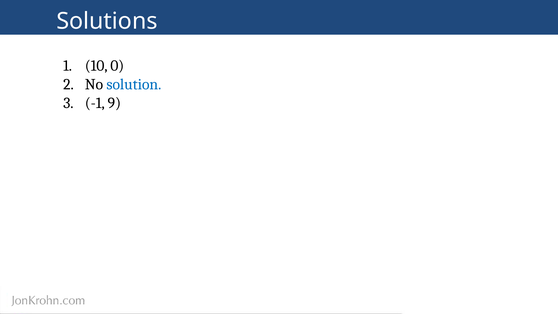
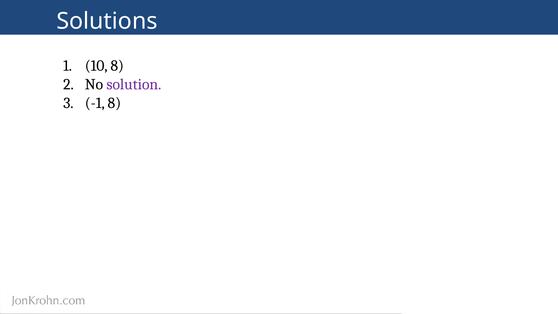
10 0: 0 -> 8
solution colour: blue -> purple
-1 9: 9 -> 8
